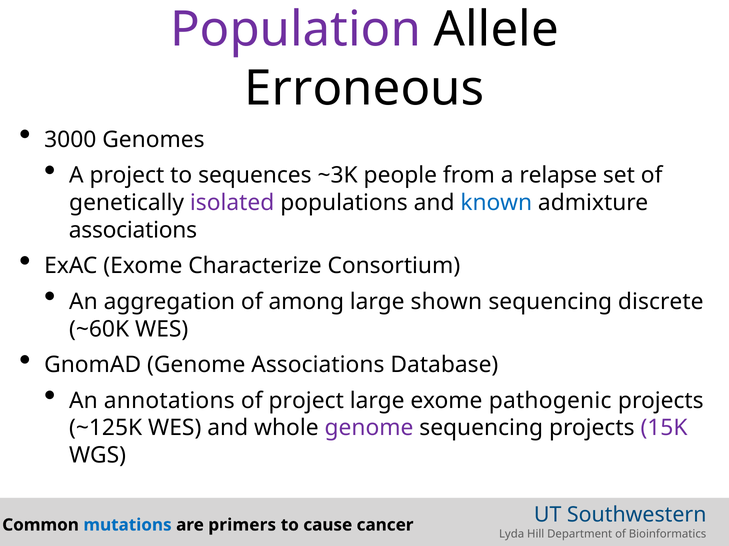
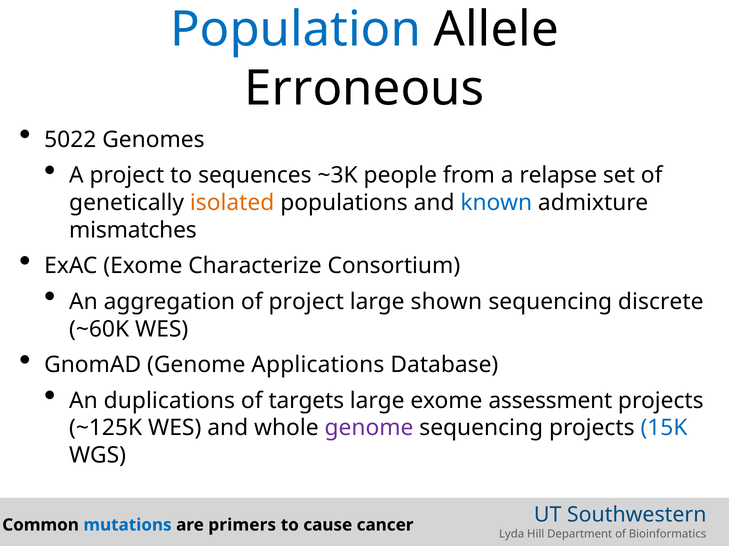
Population colour: purple -> blue
3000: 3000 -> 5022
isolated colour: purple -> orange
associations at (133, 230): associations -> mismatches
of among: among -> project
Genome Associations: Associations -> Applications
annotations: annotations -> duplications
of project: project -> targets
pathogenic: pathogenic -> assessment
15K colour: purple -> blue
